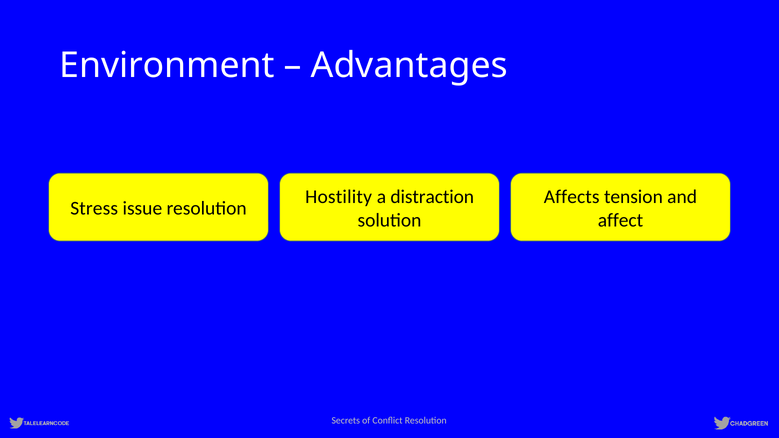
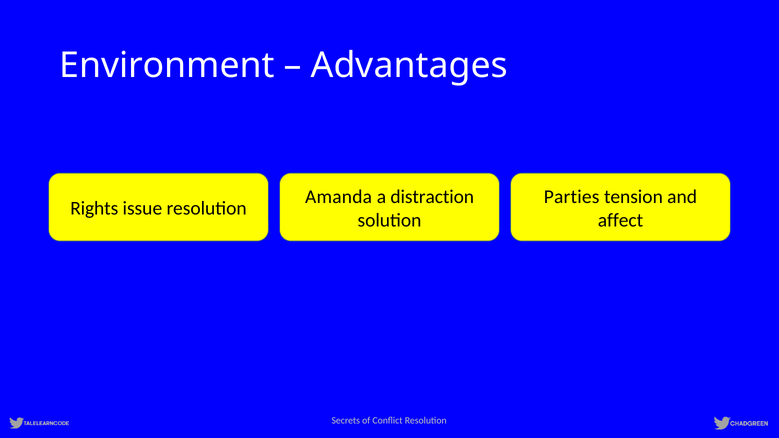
Hostility: Hostility -> Amanda
Affects: Affects -> Parties
Stress: Stress -> Rights
